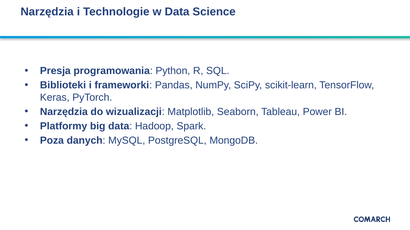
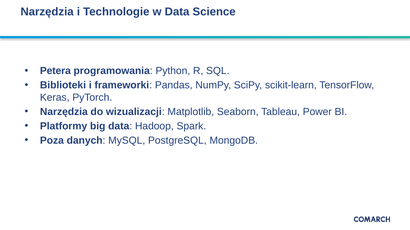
Presja: Presja -> Petera
